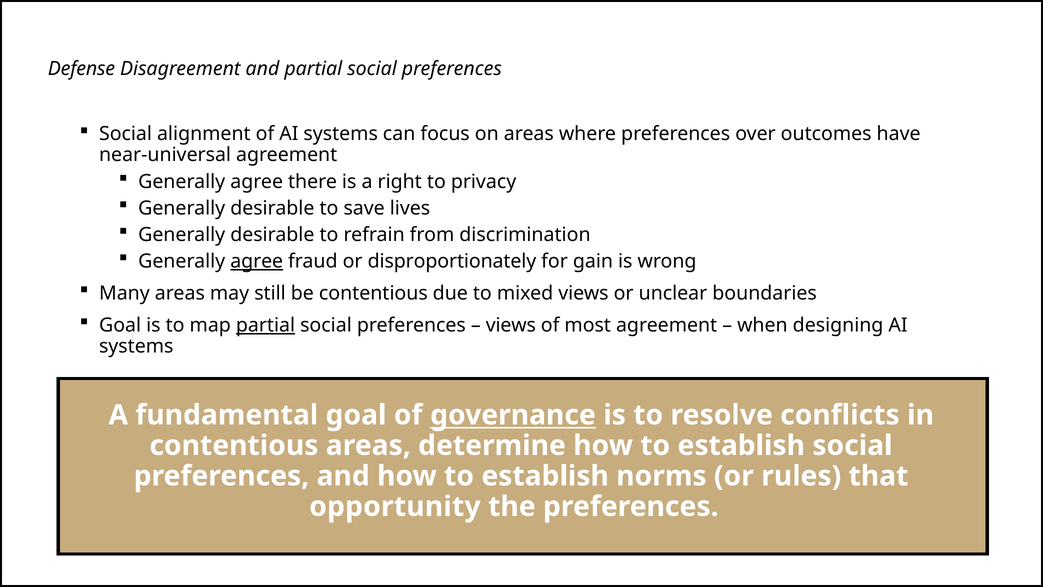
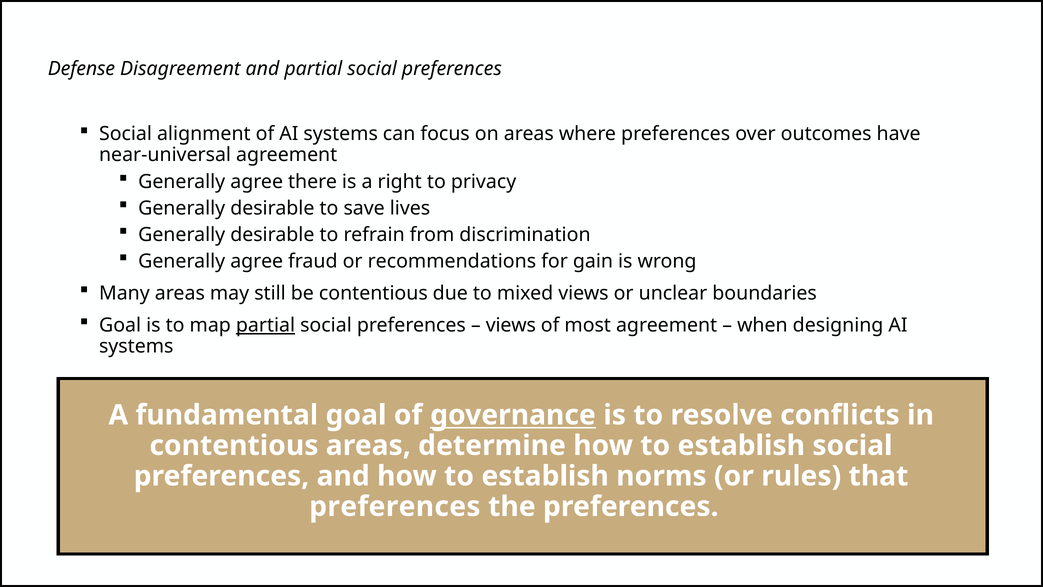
agree at (257, 261) underline: present -> none
disproportionately: disproportionately -> recommendations
opportunity at (395, 506): opportunity -> preferences
